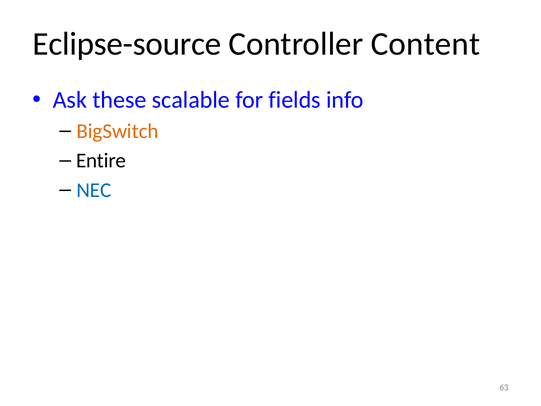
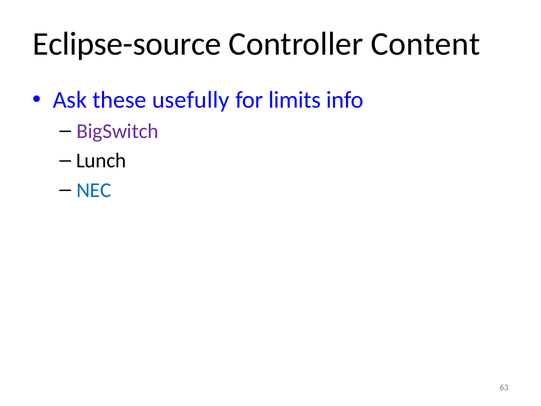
scalable: scalable -> usefully
fields: fields -> limits
BigSwitch colour: orange -> purple
Entire: Entire -> Lunch
